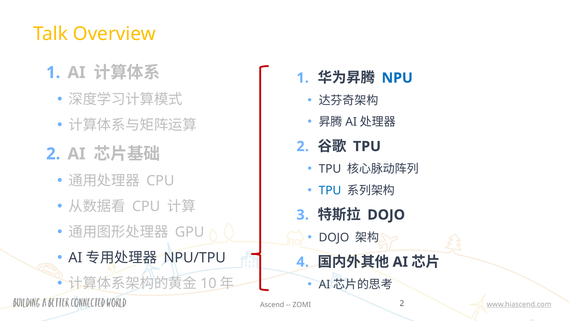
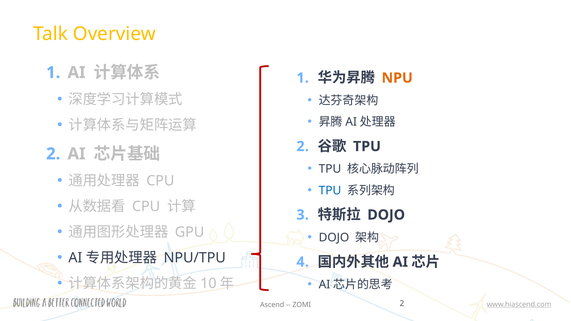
NPU colour: blue -> orange
